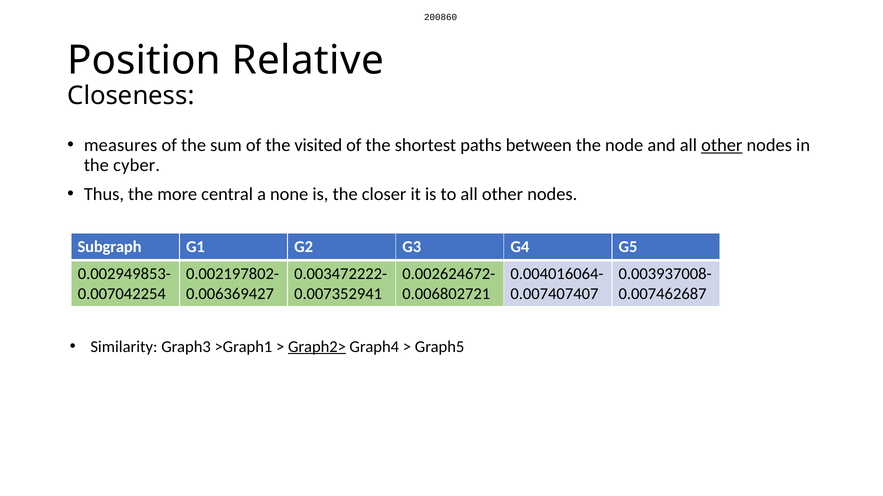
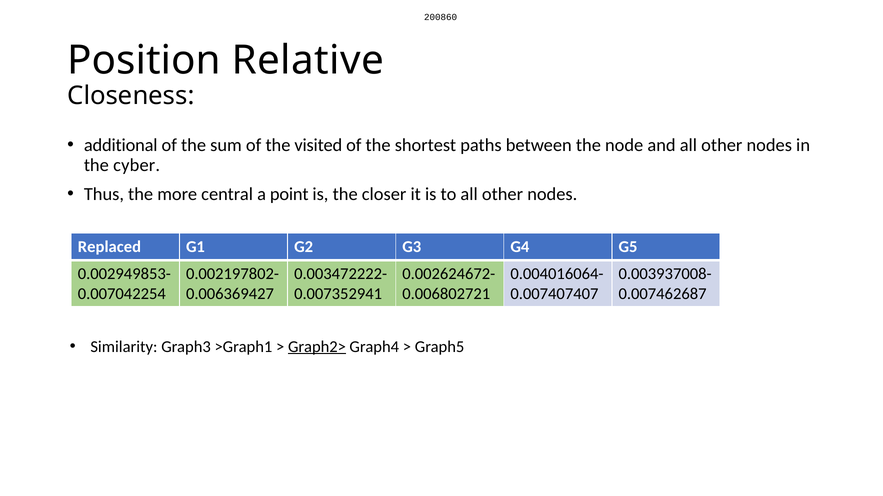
measures: measures -> additional
other at (722, 145) underline: present -> none
none: none -> point
Subgraph: Subgraph -> Replaced
